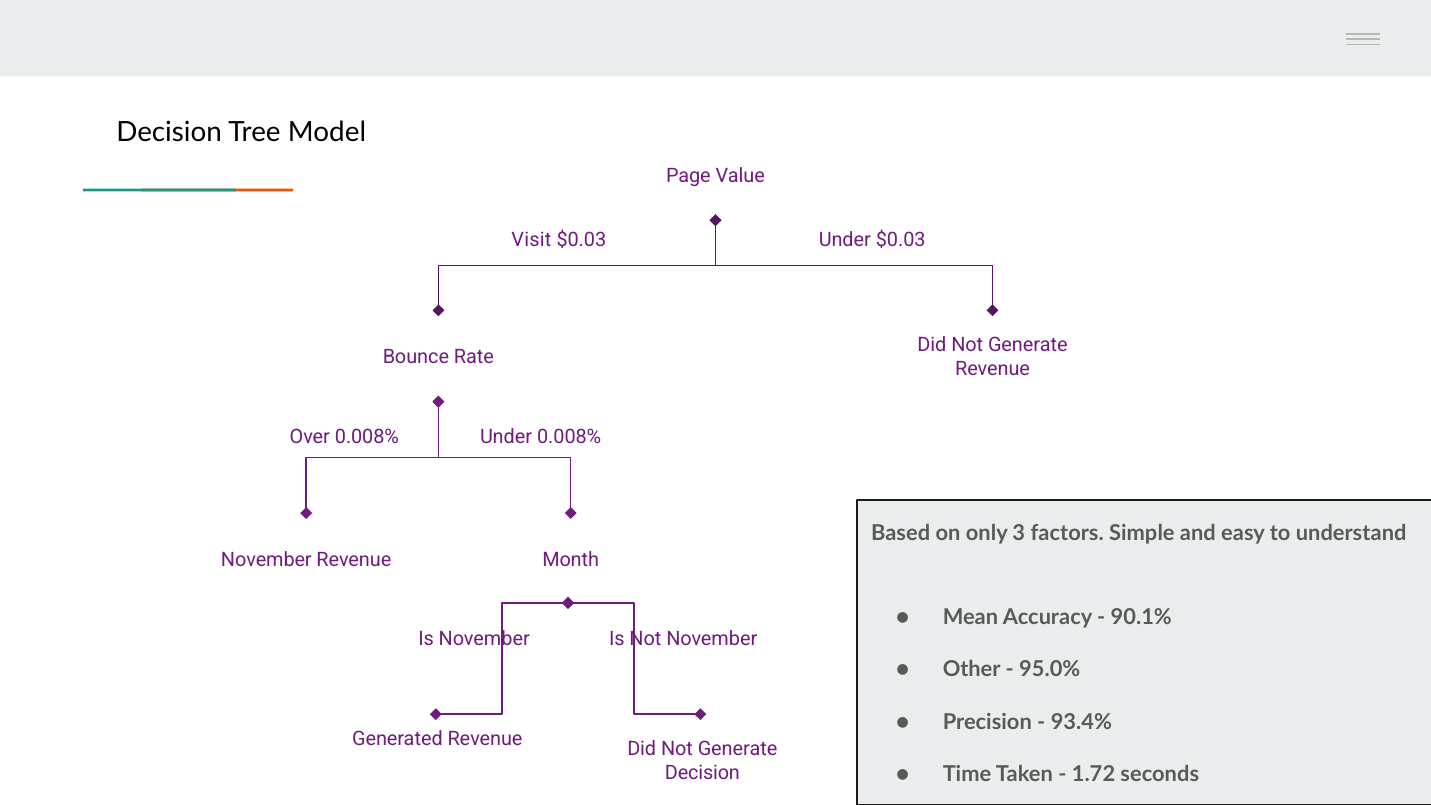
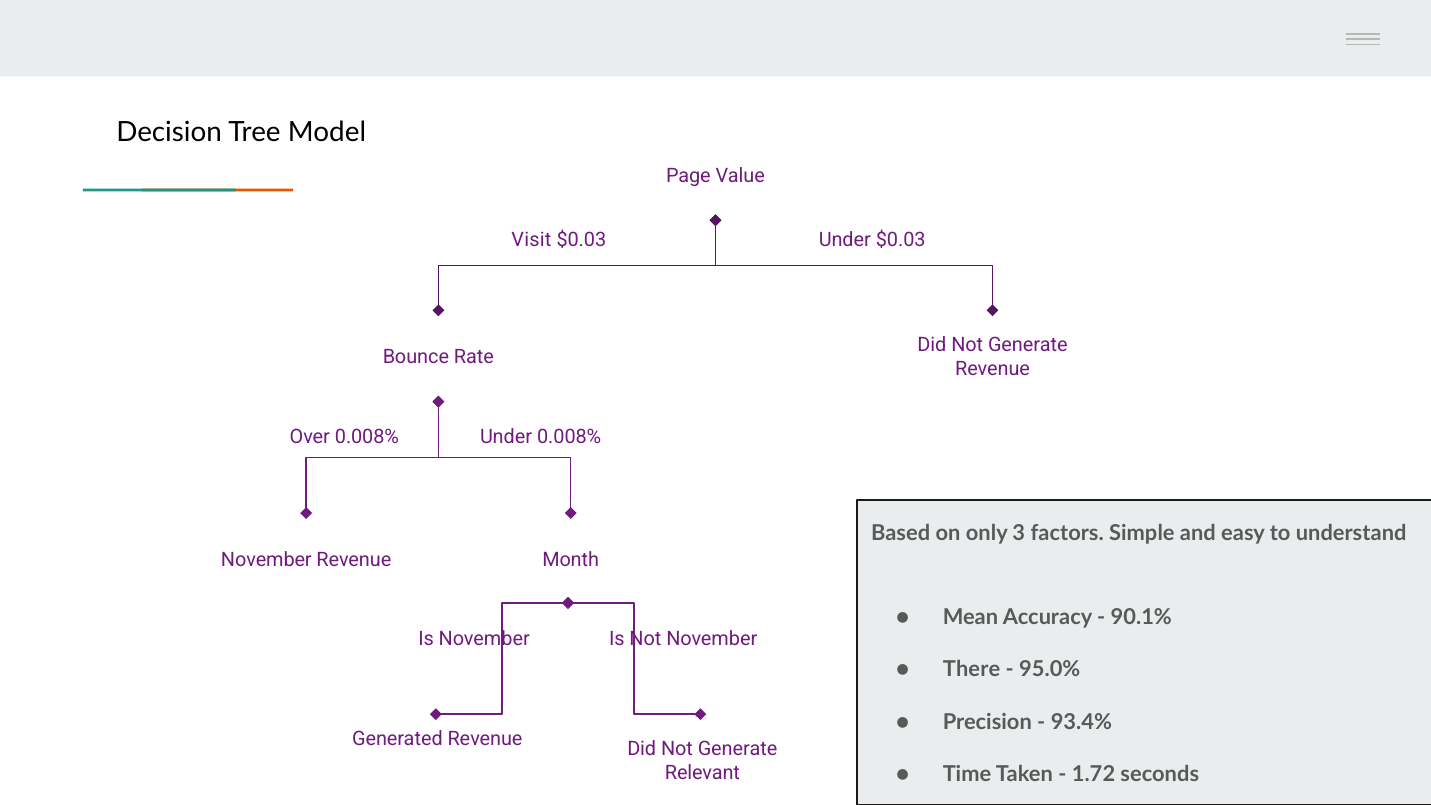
Other: Other -> There
Decision at (702, 773): Decision -> Relevant
